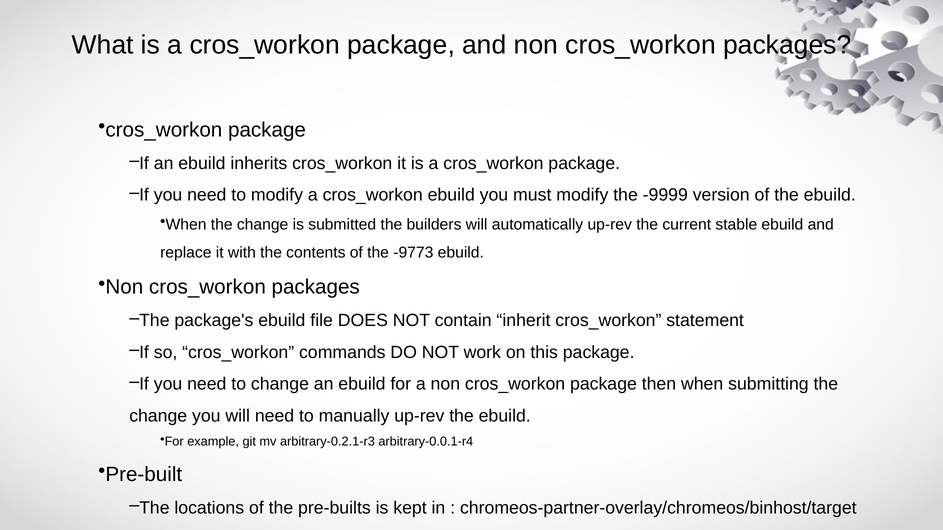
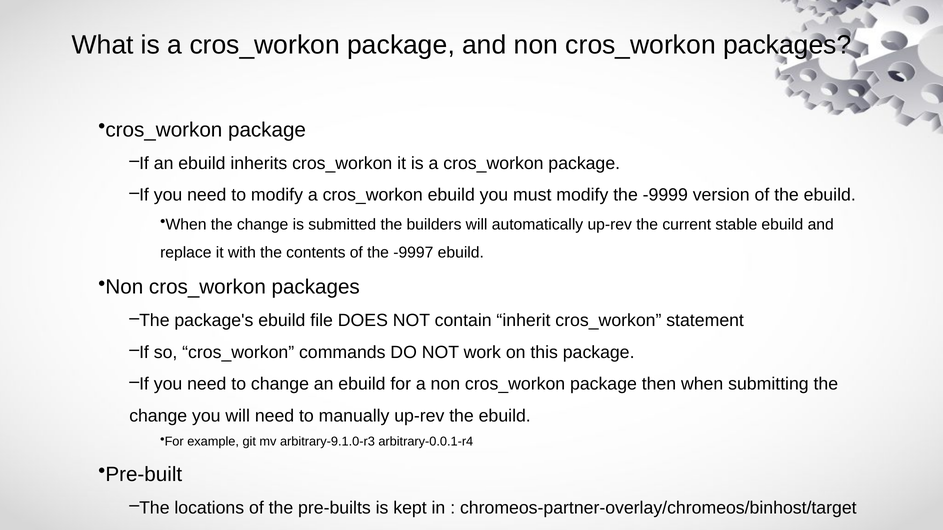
-9773: -9773 -> -9997
arbitrary-0.2.1-r3: arbitrary-0.2.1-r3 -> arbitrary-9.1.0-r3
